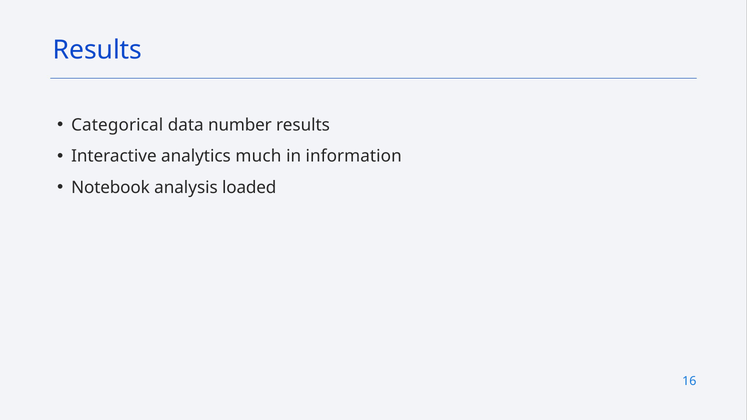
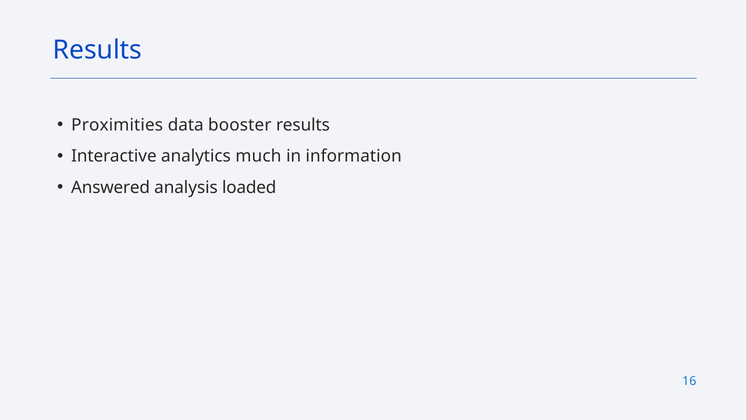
Categorical: Categorical -> Proximities
number: number -> booster
Notebook: Notebook -> Answered
